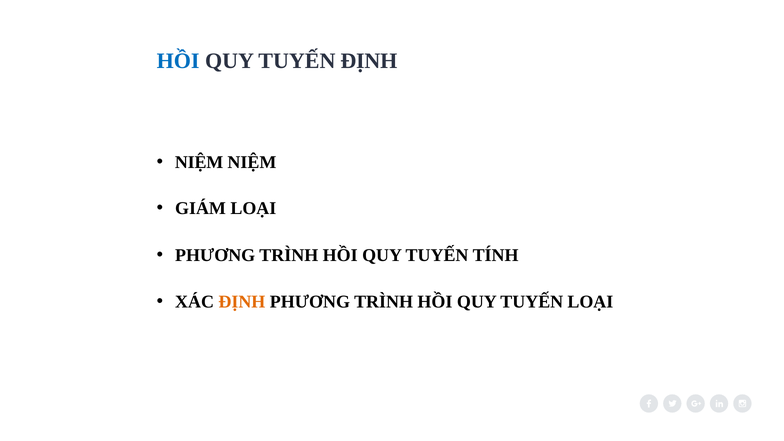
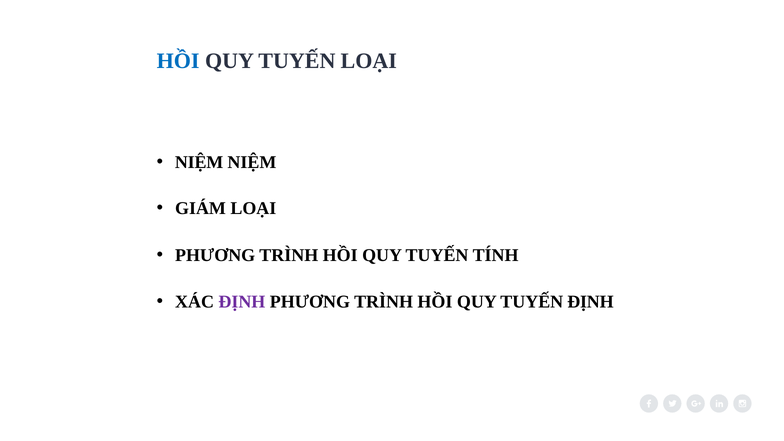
TUYẾN ĐỊNH: ĐỊNH -> LOẠI
ĐỊNH at (242, 302) colour: orange -> purple
TUYẾN LOẠI: LOẠI -> ĐỊNH
